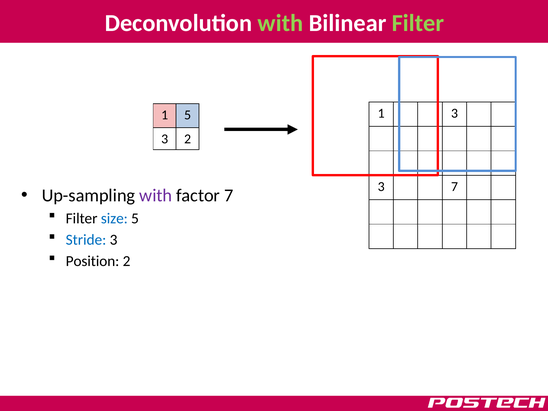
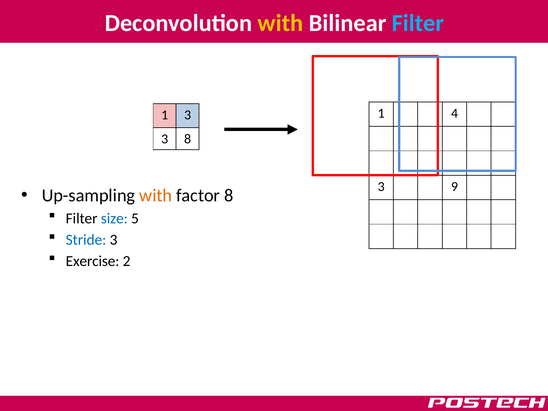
with at (280, 23) colour: light green -> yellow
Filter at (418, 23) colour: light green -> light blue
1 3: 3 -> 4
1 5: 5 -> 3
3 2: 2 -> 8
3 7: 7 -> 9
with at (156, 195) colour: purple -> orange
factor 7: 7 -> 8
Position: Position -> Exercise
